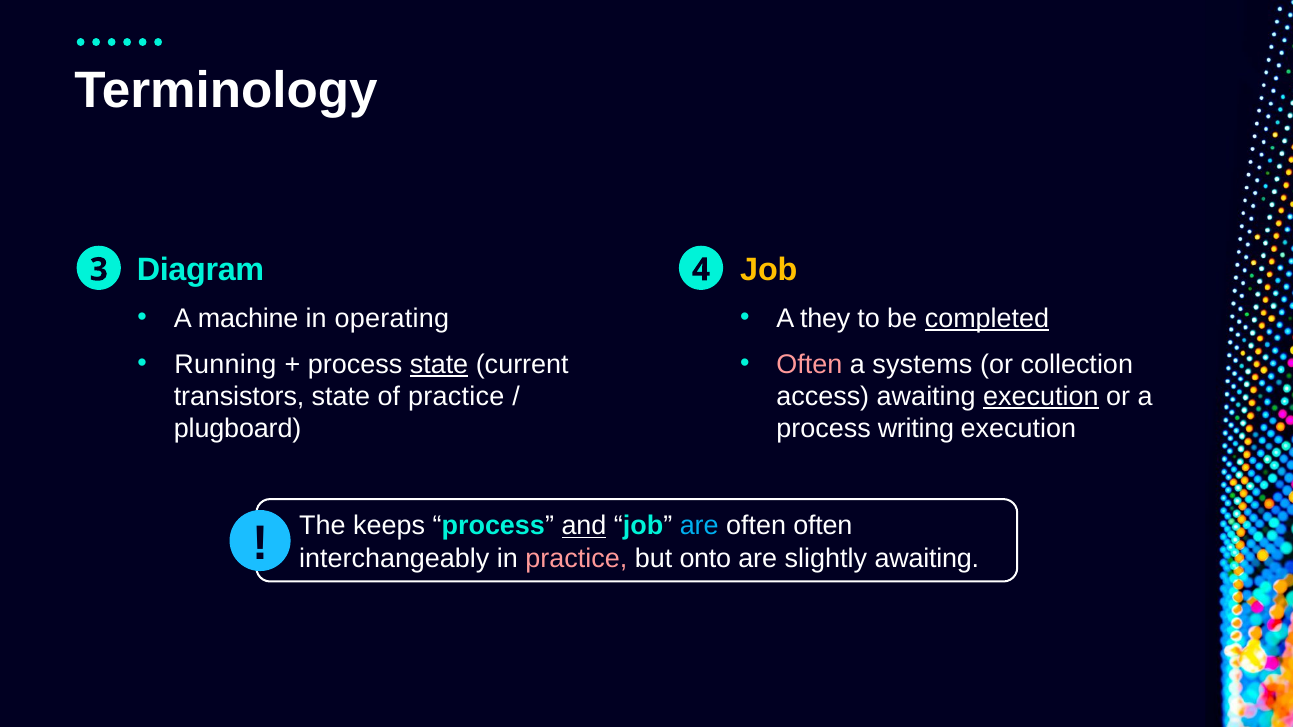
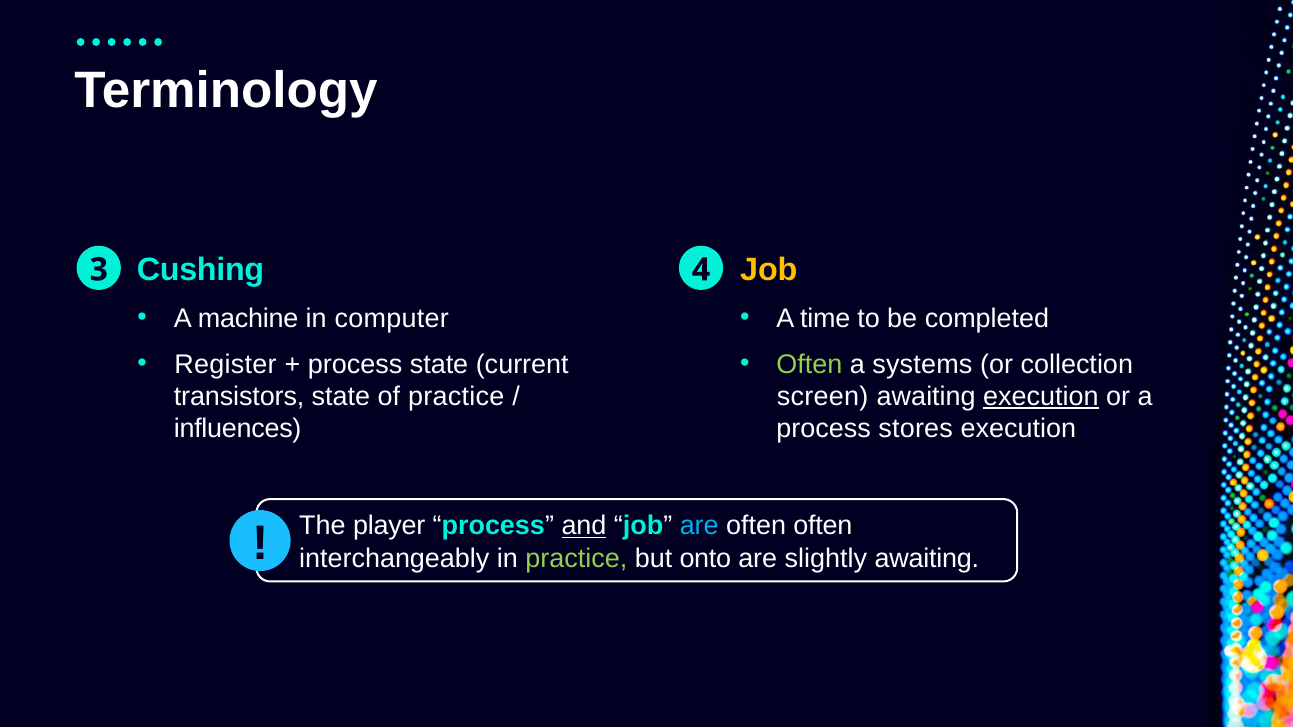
Diagram: Diagram -> Cushing
operating: operating -> computer
they: they -> time
completed underline: present -> none
Running: Running -> Register
state at (439, 364) underline: present -> none
Often at (809, 364) colour: pink -> light green
access: access -> screen
plugboard: plugboard -> influences
writing: writing -> stores
keeps: keeps -> player
practice at (576, 559) colour: pink -> light green
